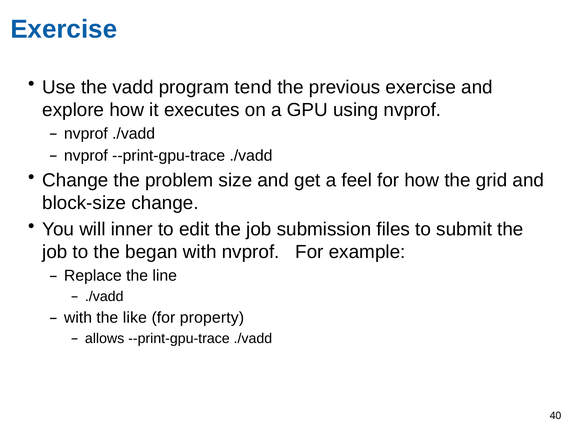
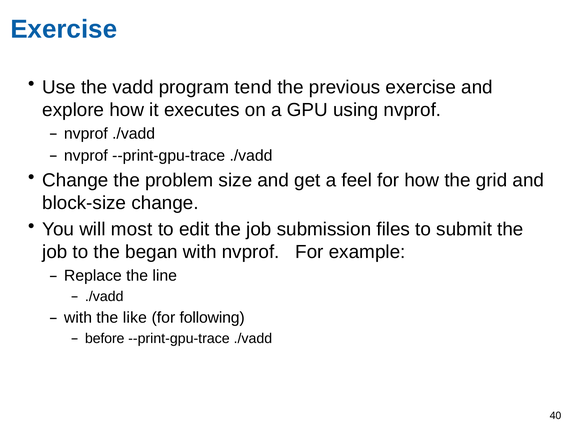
inner: inner -> most
property: property -> following
allows: allows -> before
